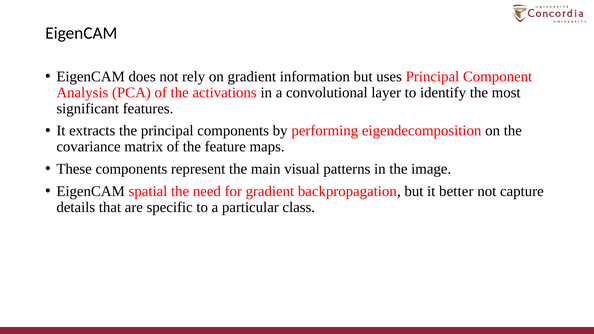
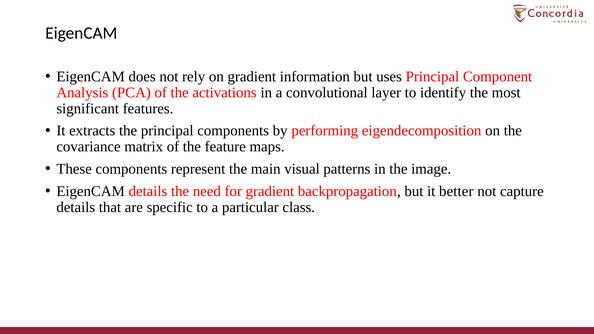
EigenCAM spatial: spatial -> details
